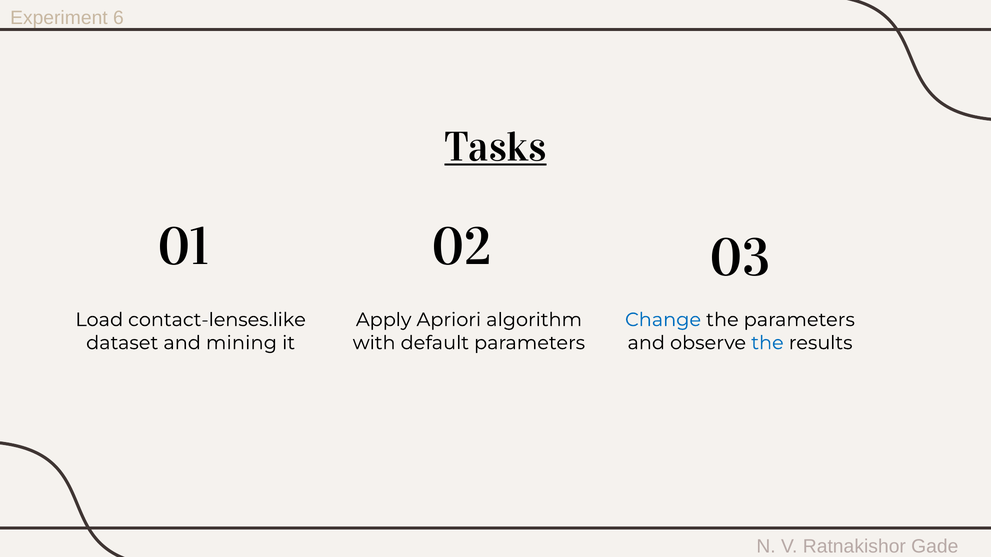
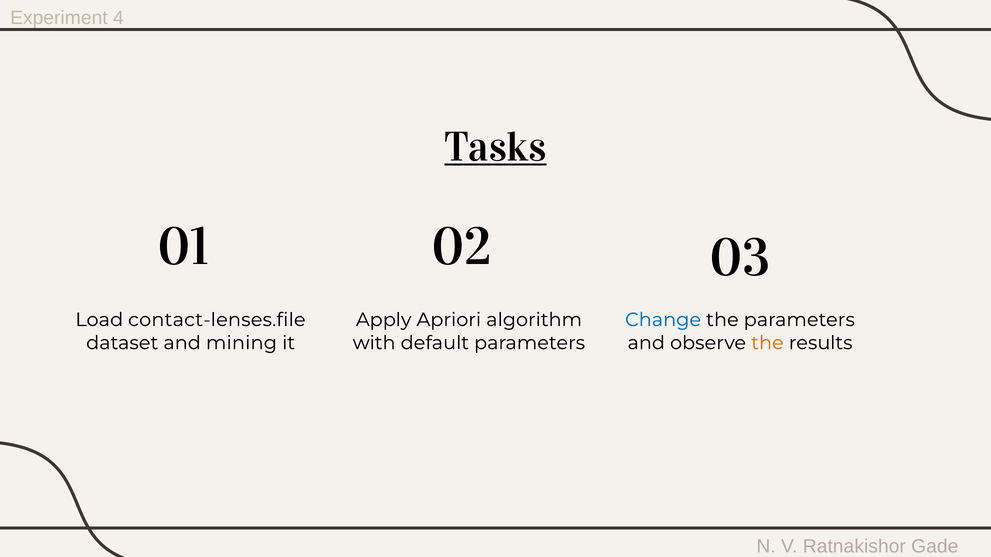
6: 6 -> 4
contact-lenses.like: contact-lenses.like -> contact-lenses.file
the at (767, 343) colour: blue -> orange
